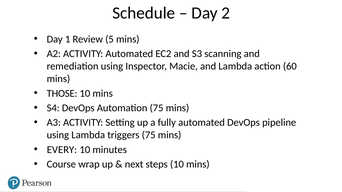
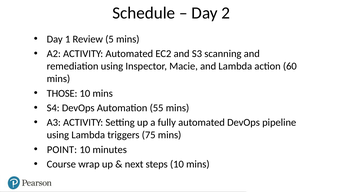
Automation 75: 75 -> 55
EVERY: EVERY -> POINT
